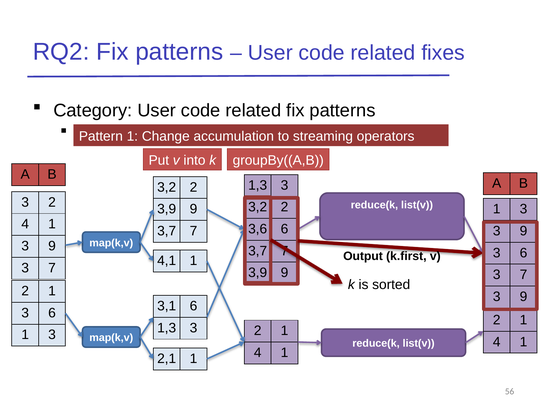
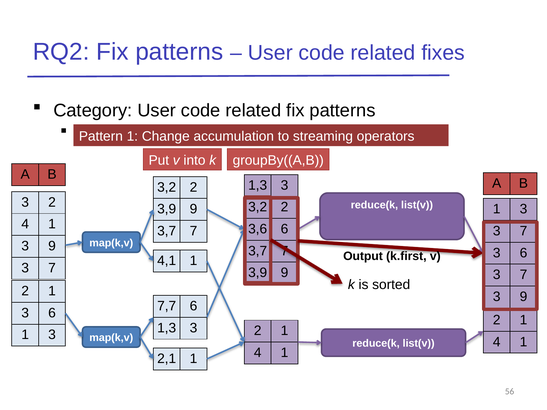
9 at (523, 231): 9 -> 7
3,1: 3,1 -> 7,7
